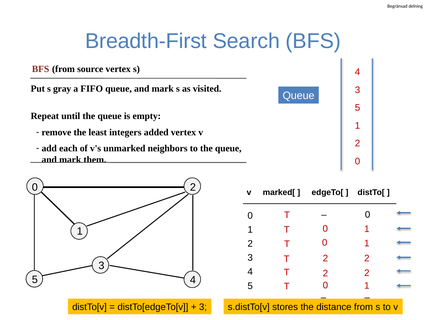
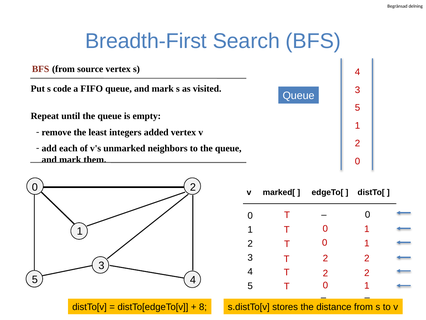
gray: gray -> code
3 at (203, 307): 3 -> 8
